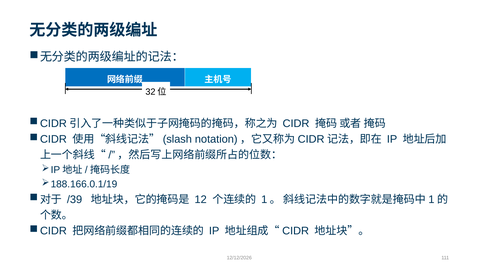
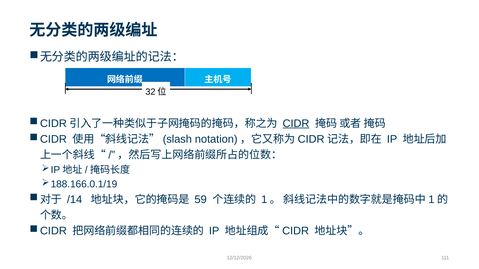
CIDR underline: none -> present
/39: /39 -> /14
12: 12 -> 59
